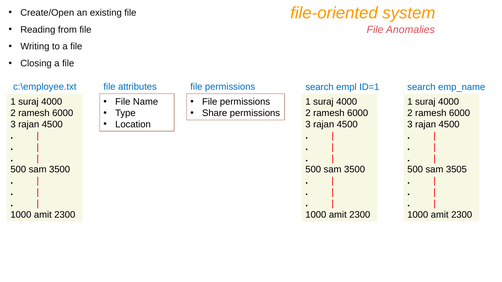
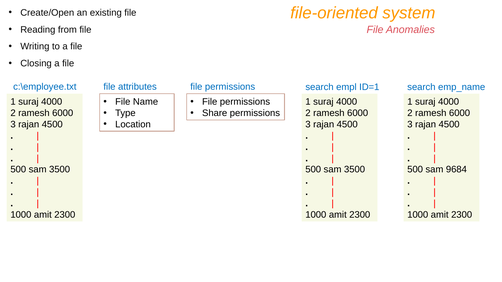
3505: 3505 -> 9684
